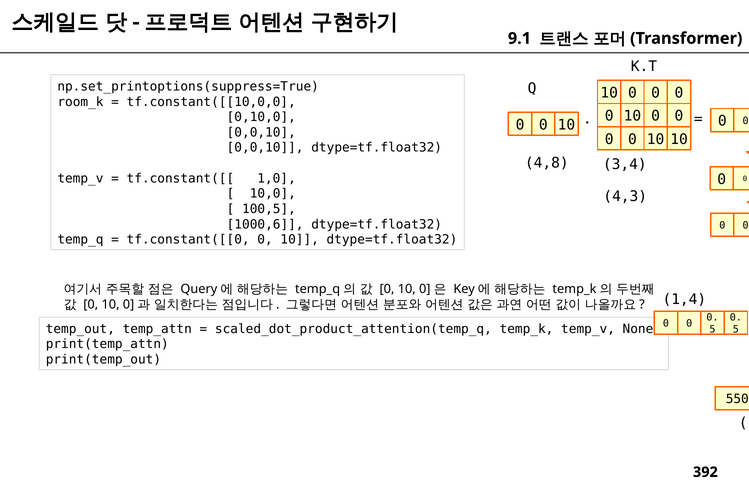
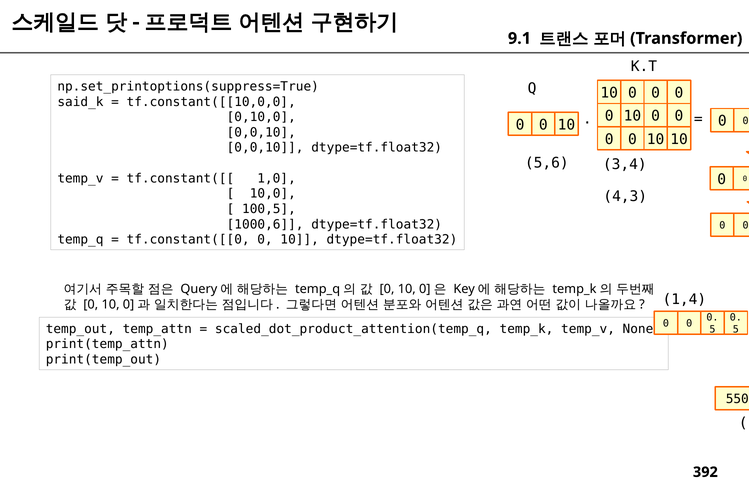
room_k: room_k -> said_k
4,8: 4,8 -> 5,6
